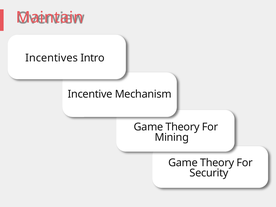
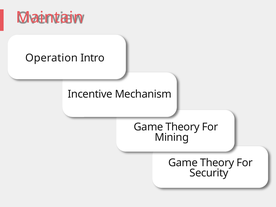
Incentives: Incentives -> Operation
